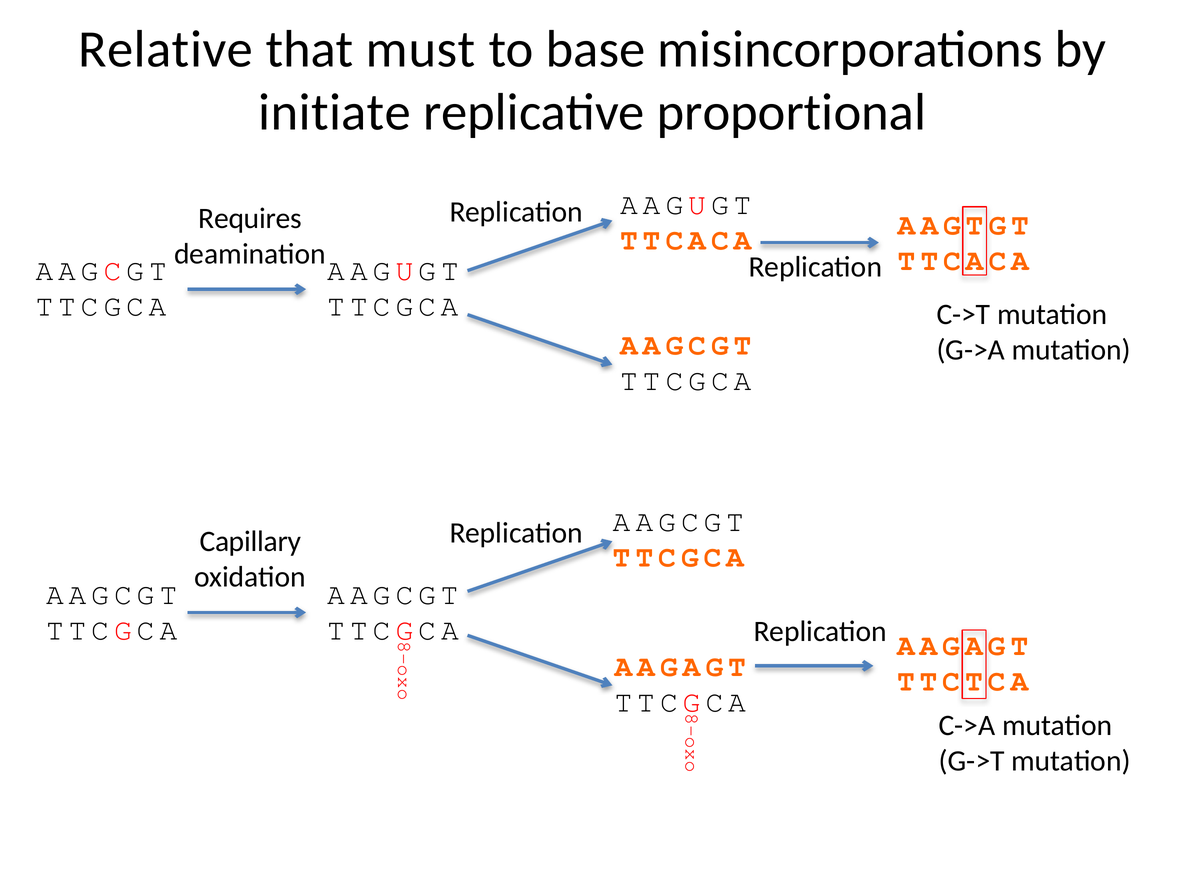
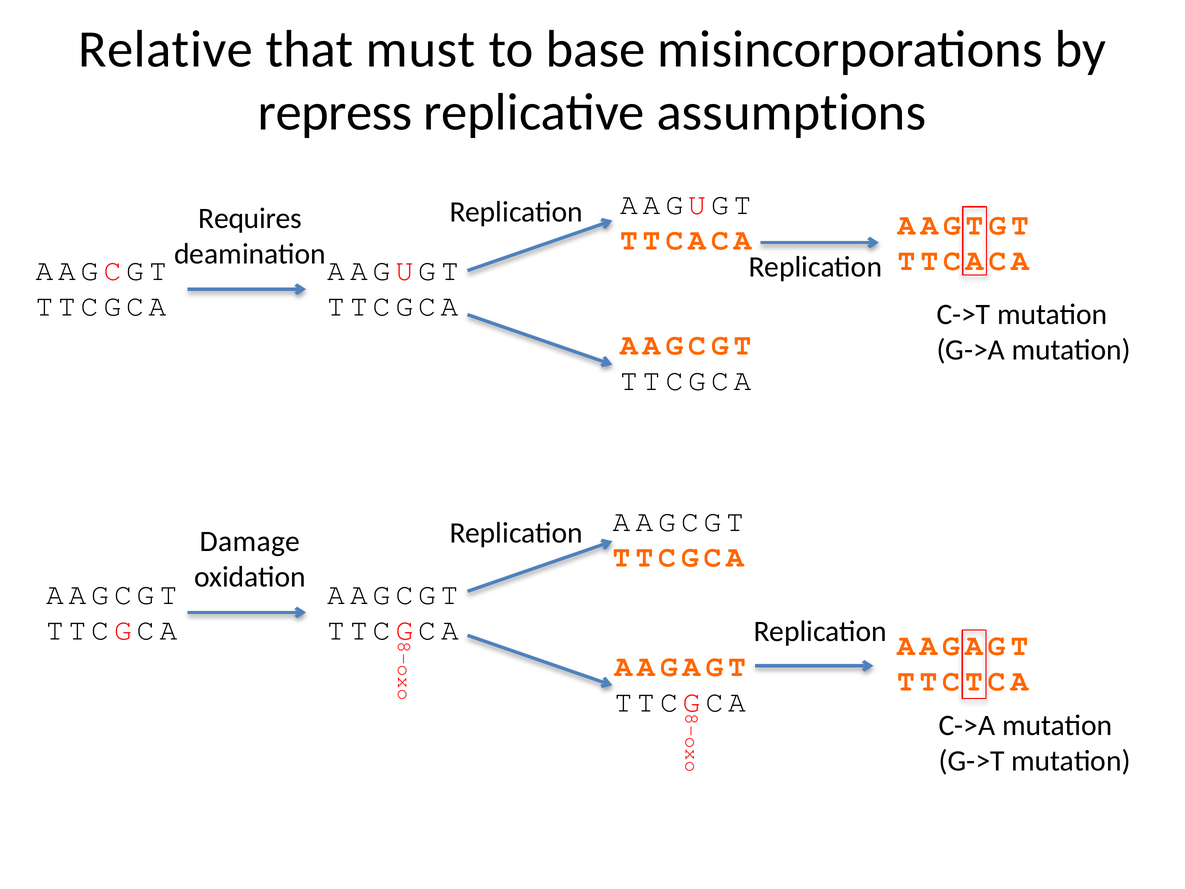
initiate: initiate -> repress
proportional: proportional -> assumptions
Capillary: Capillary -> Damage
